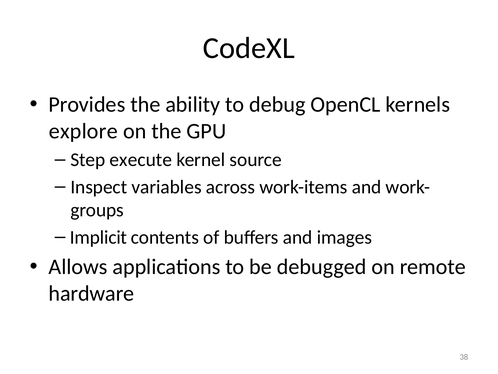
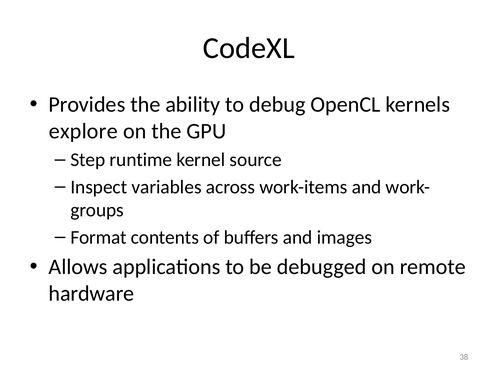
execute: execute -> runtime
Implicit: Implicit -> Format
